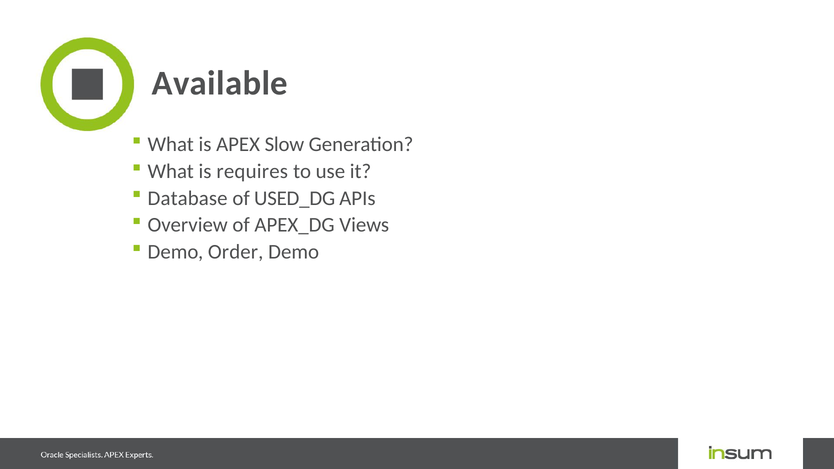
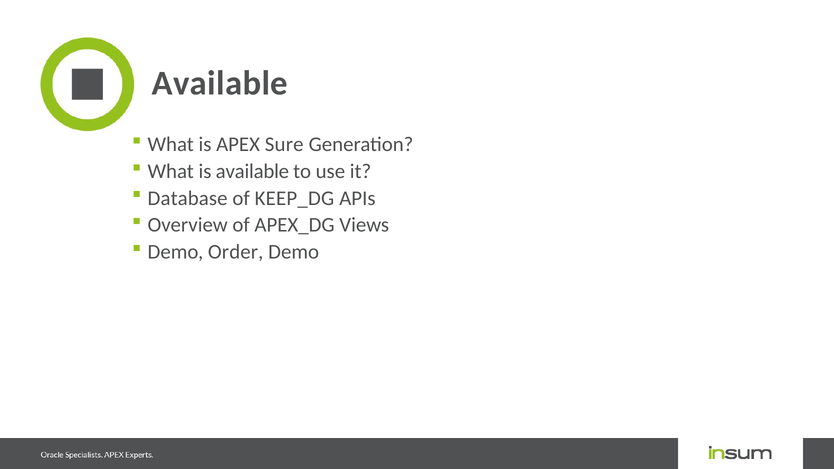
Slow: Slow -> Sure
is requires: requires -> available
USED_DG: USED_DG -> KEEP_DG
